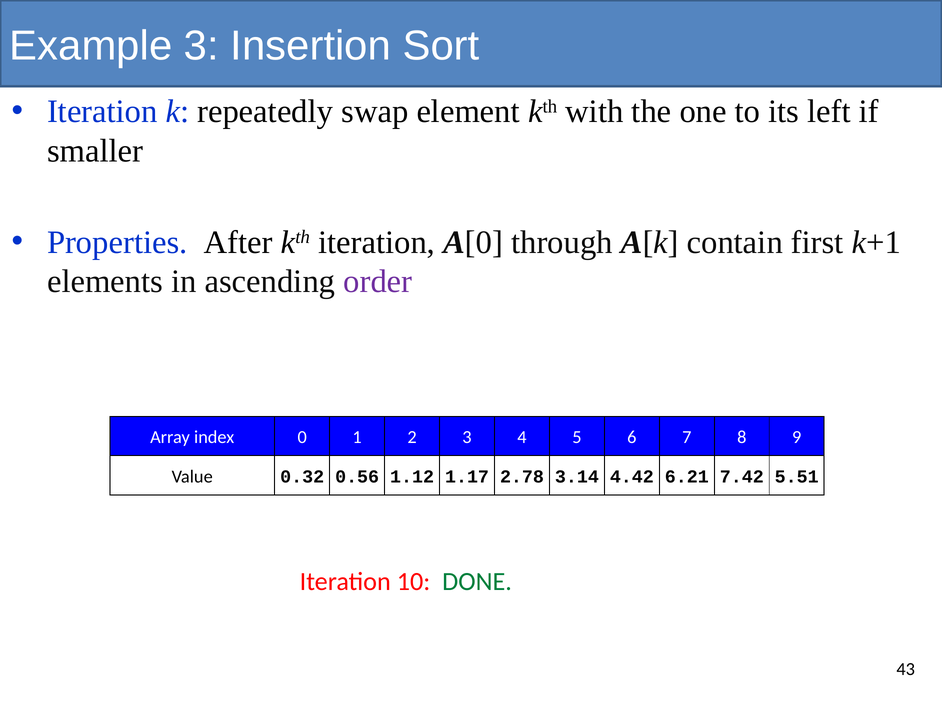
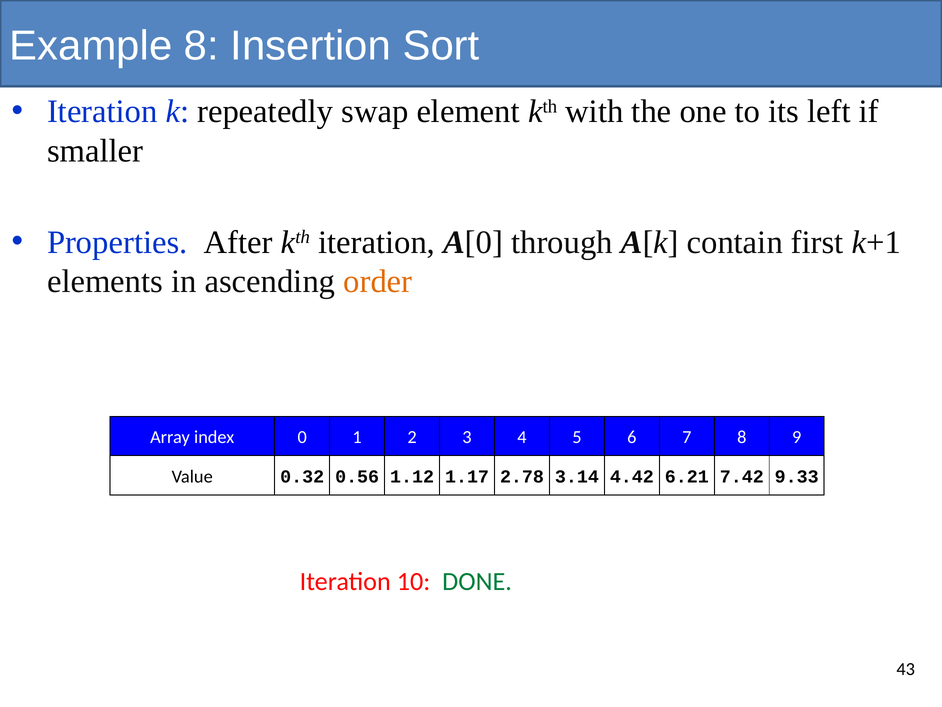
Example 3: 3 -> 8
order colour: purple -> orange
5.51: 5.51 -> 9.33
